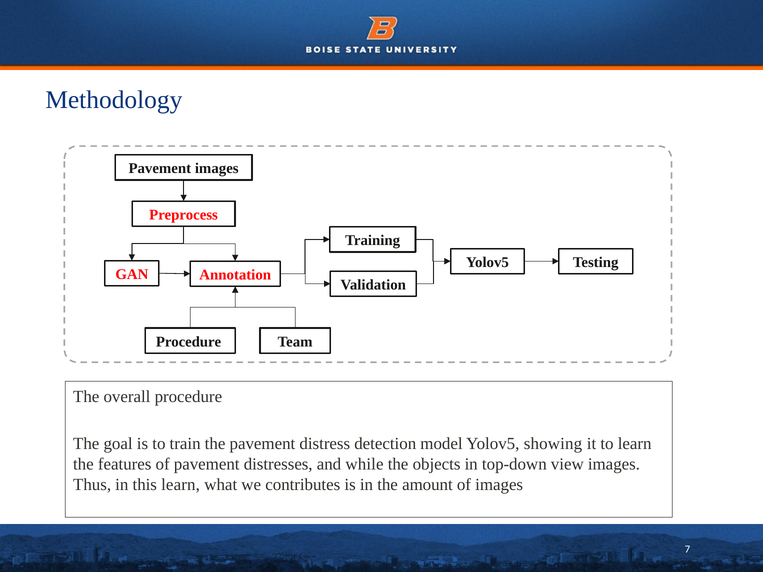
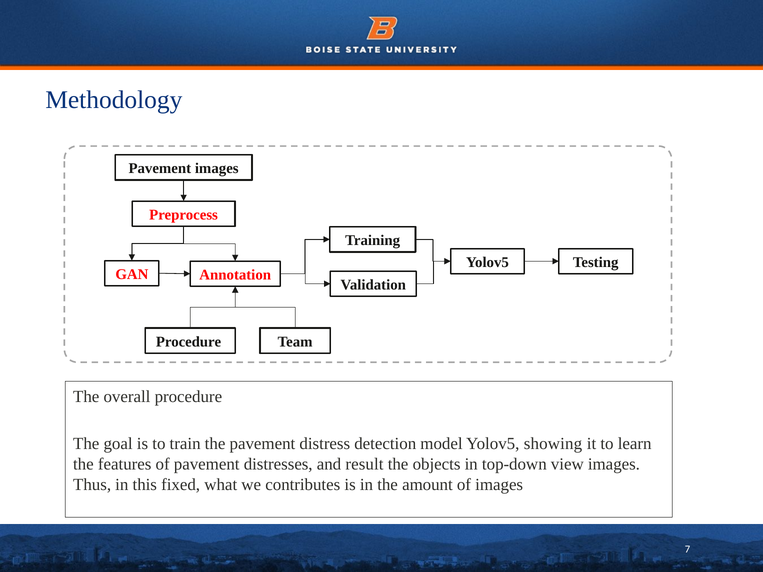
while: while -> result
this learn: learn -> fixed
